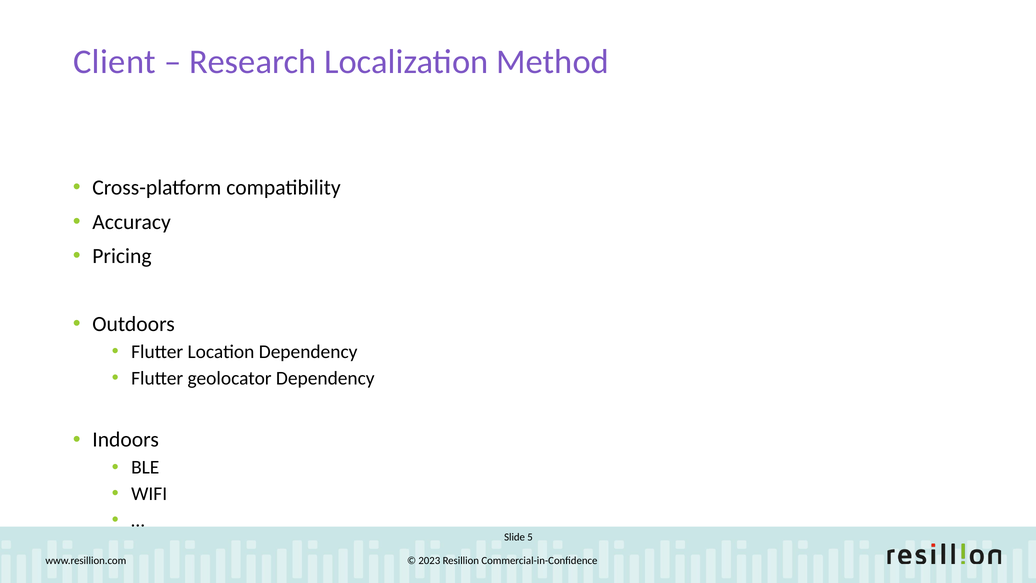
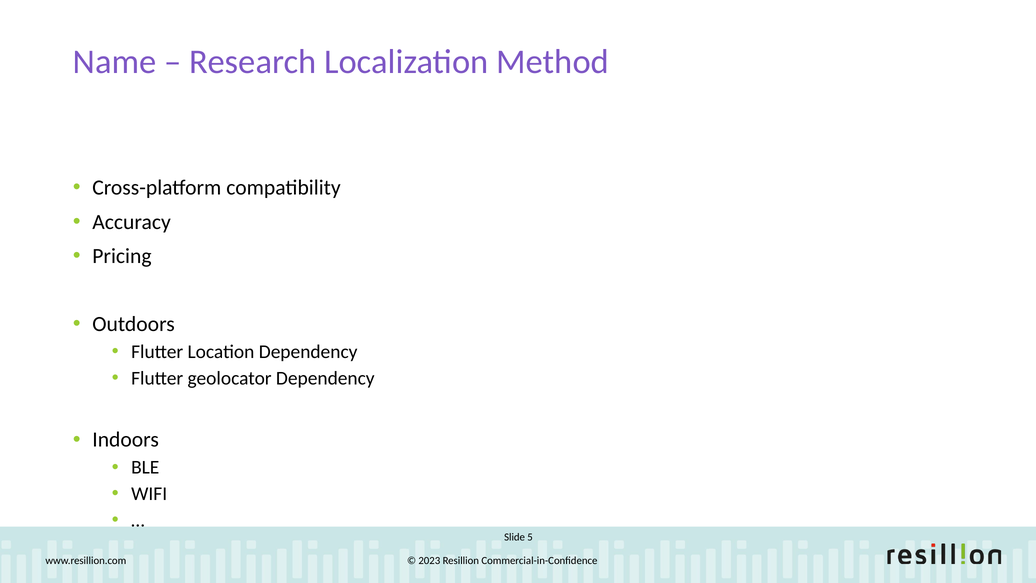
Client: Client -> Name
